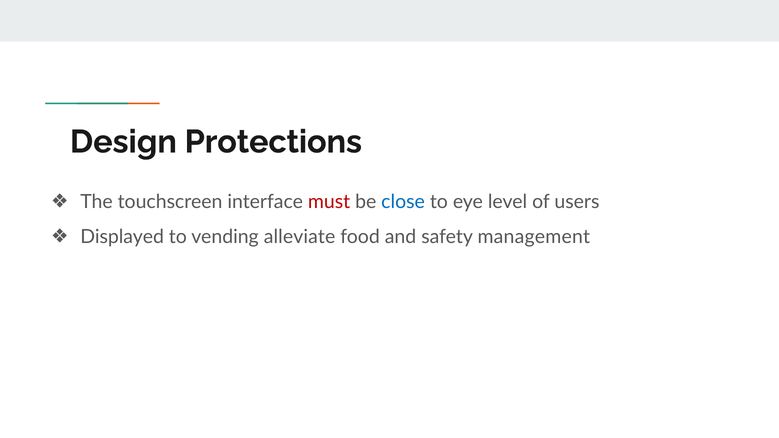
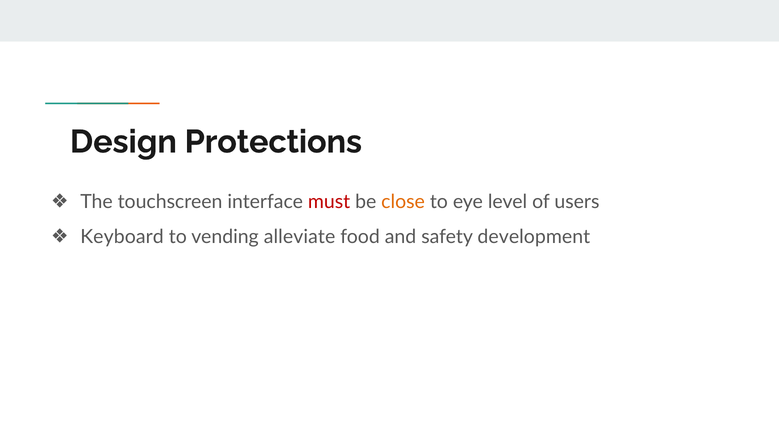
close colour: blue -> orange
Displayed: Displayed -> Keyboard
management: management -> development
